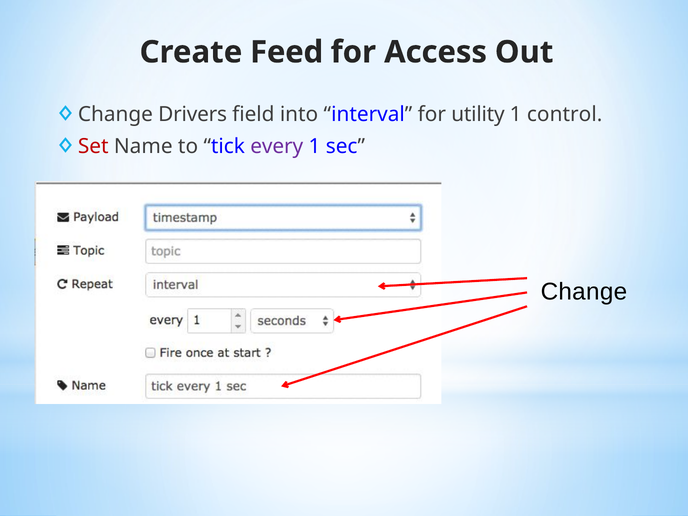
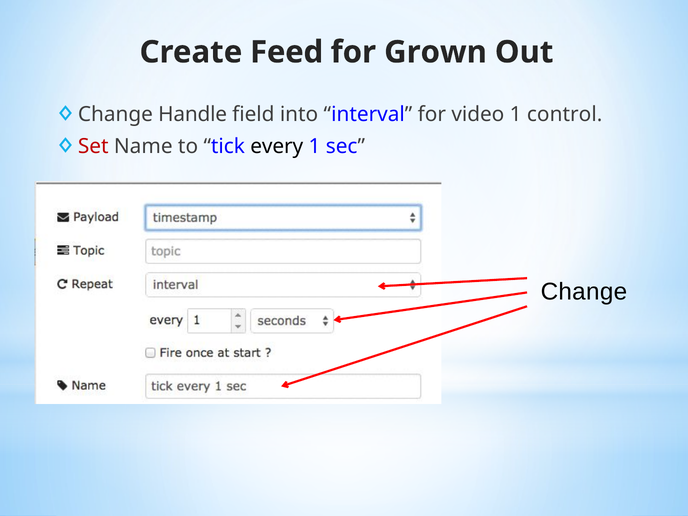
Access: Access -> Grown
Drivers: Drivers -> Handle
utility: utility -> video
every colour: purple -> black
